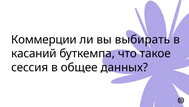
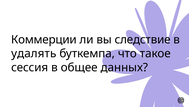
выбирать: выбирать -> следствие
касаний: касаний -> удалять
